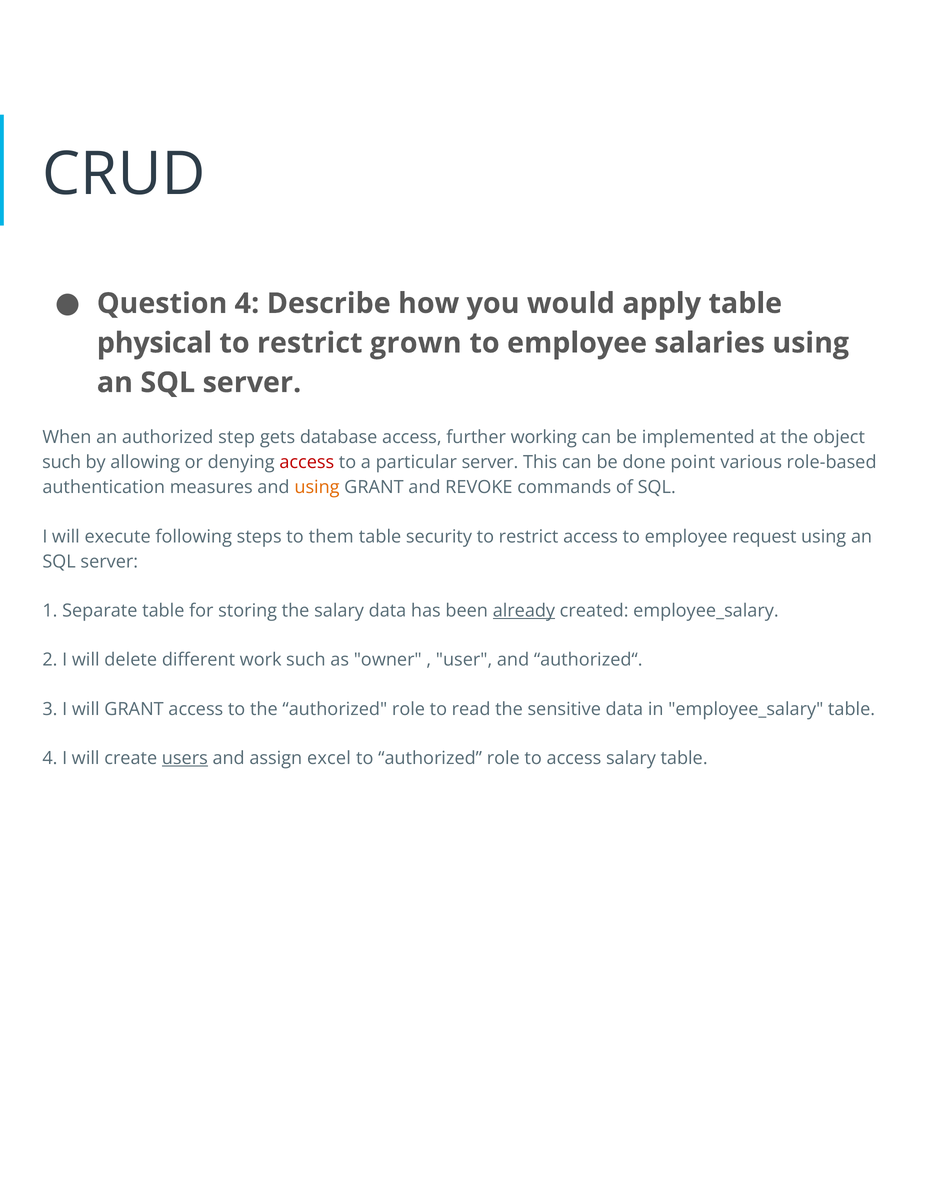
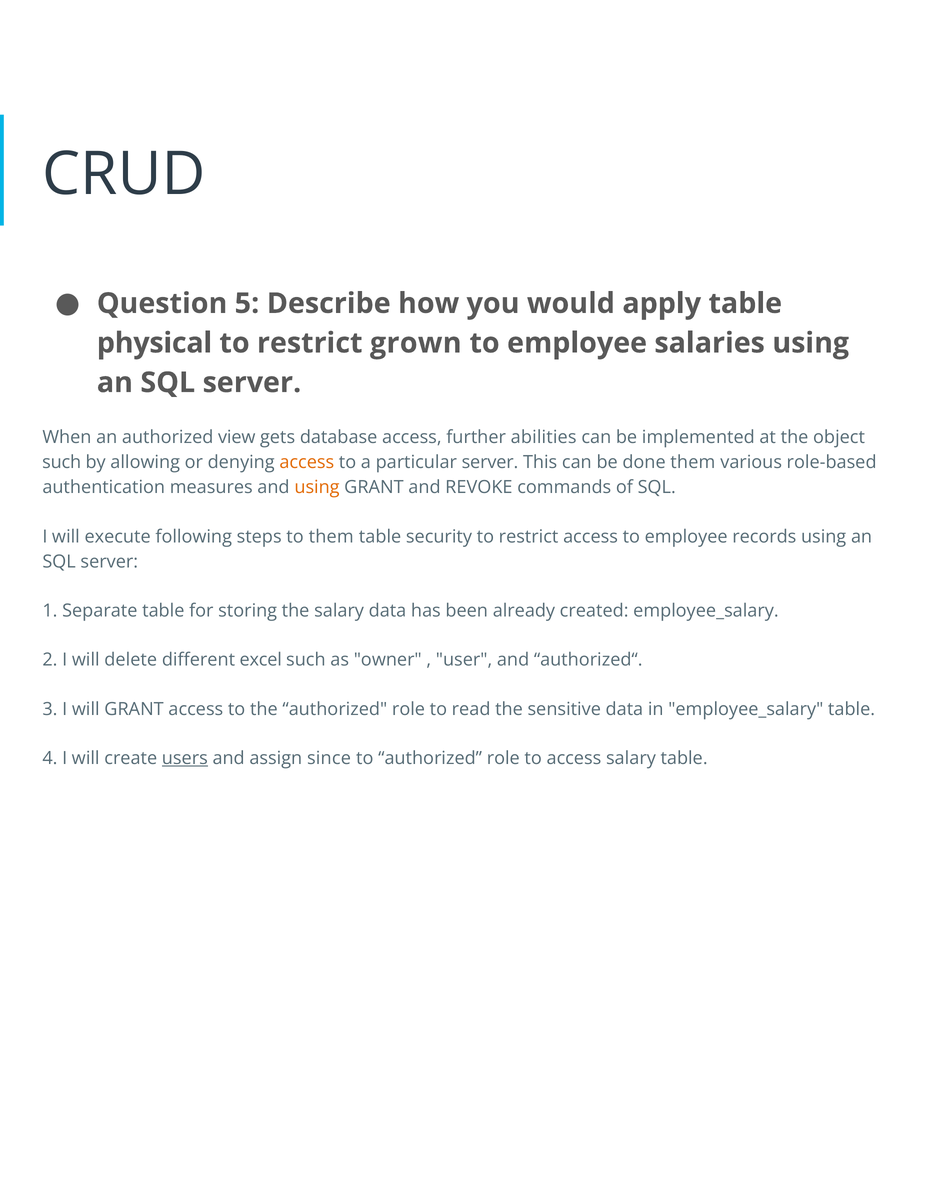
Question 4: 4 -> 5
step: step -> view
working: working -> abilities
access at (307, 462) colour: red -> orange
done point: point -> them
request: request -> records
already underline: present -> none
work: work -> excel
excel: excel -> since
